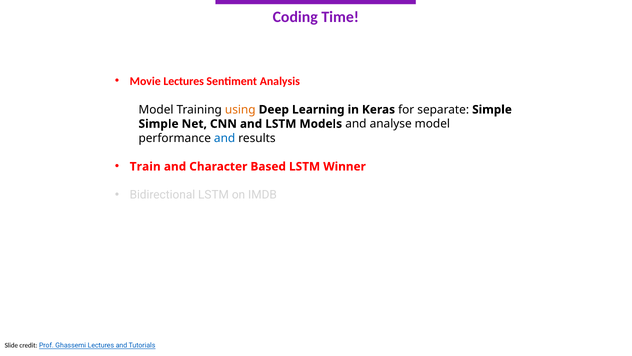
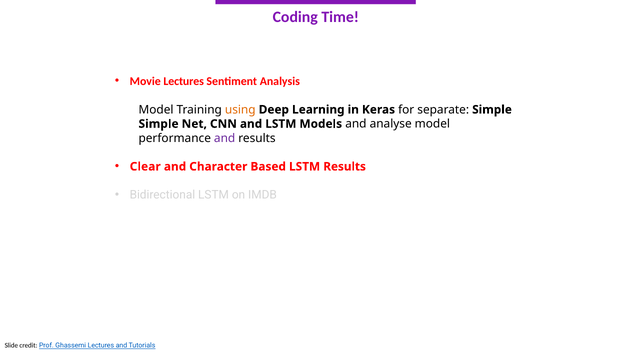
and at (225, 138) colour: blue -> purple
Train: Train -> Clear
LSTM Winner: Winner -> Results
